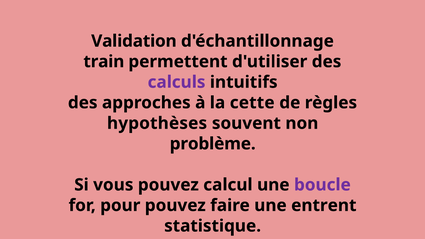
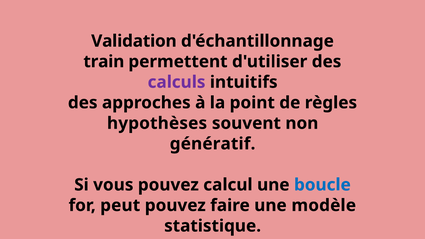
cette: cette -> point
problème: problème -> génératif
boucle colour: purple -> blue
pour: pour -> peut
entrent: entrent -> modèle
